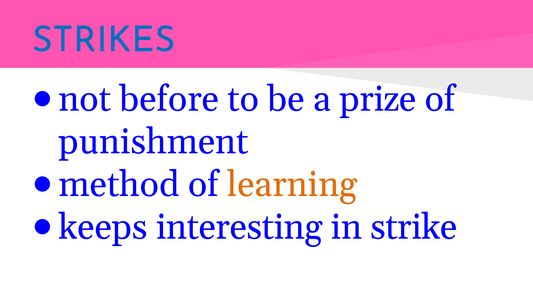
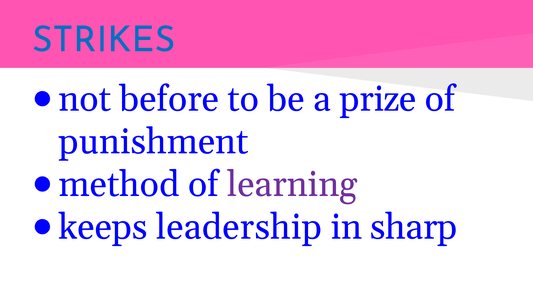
learning colour: orange -> purple
interesting: interesting -> leadership
strike: strike -> sharp
